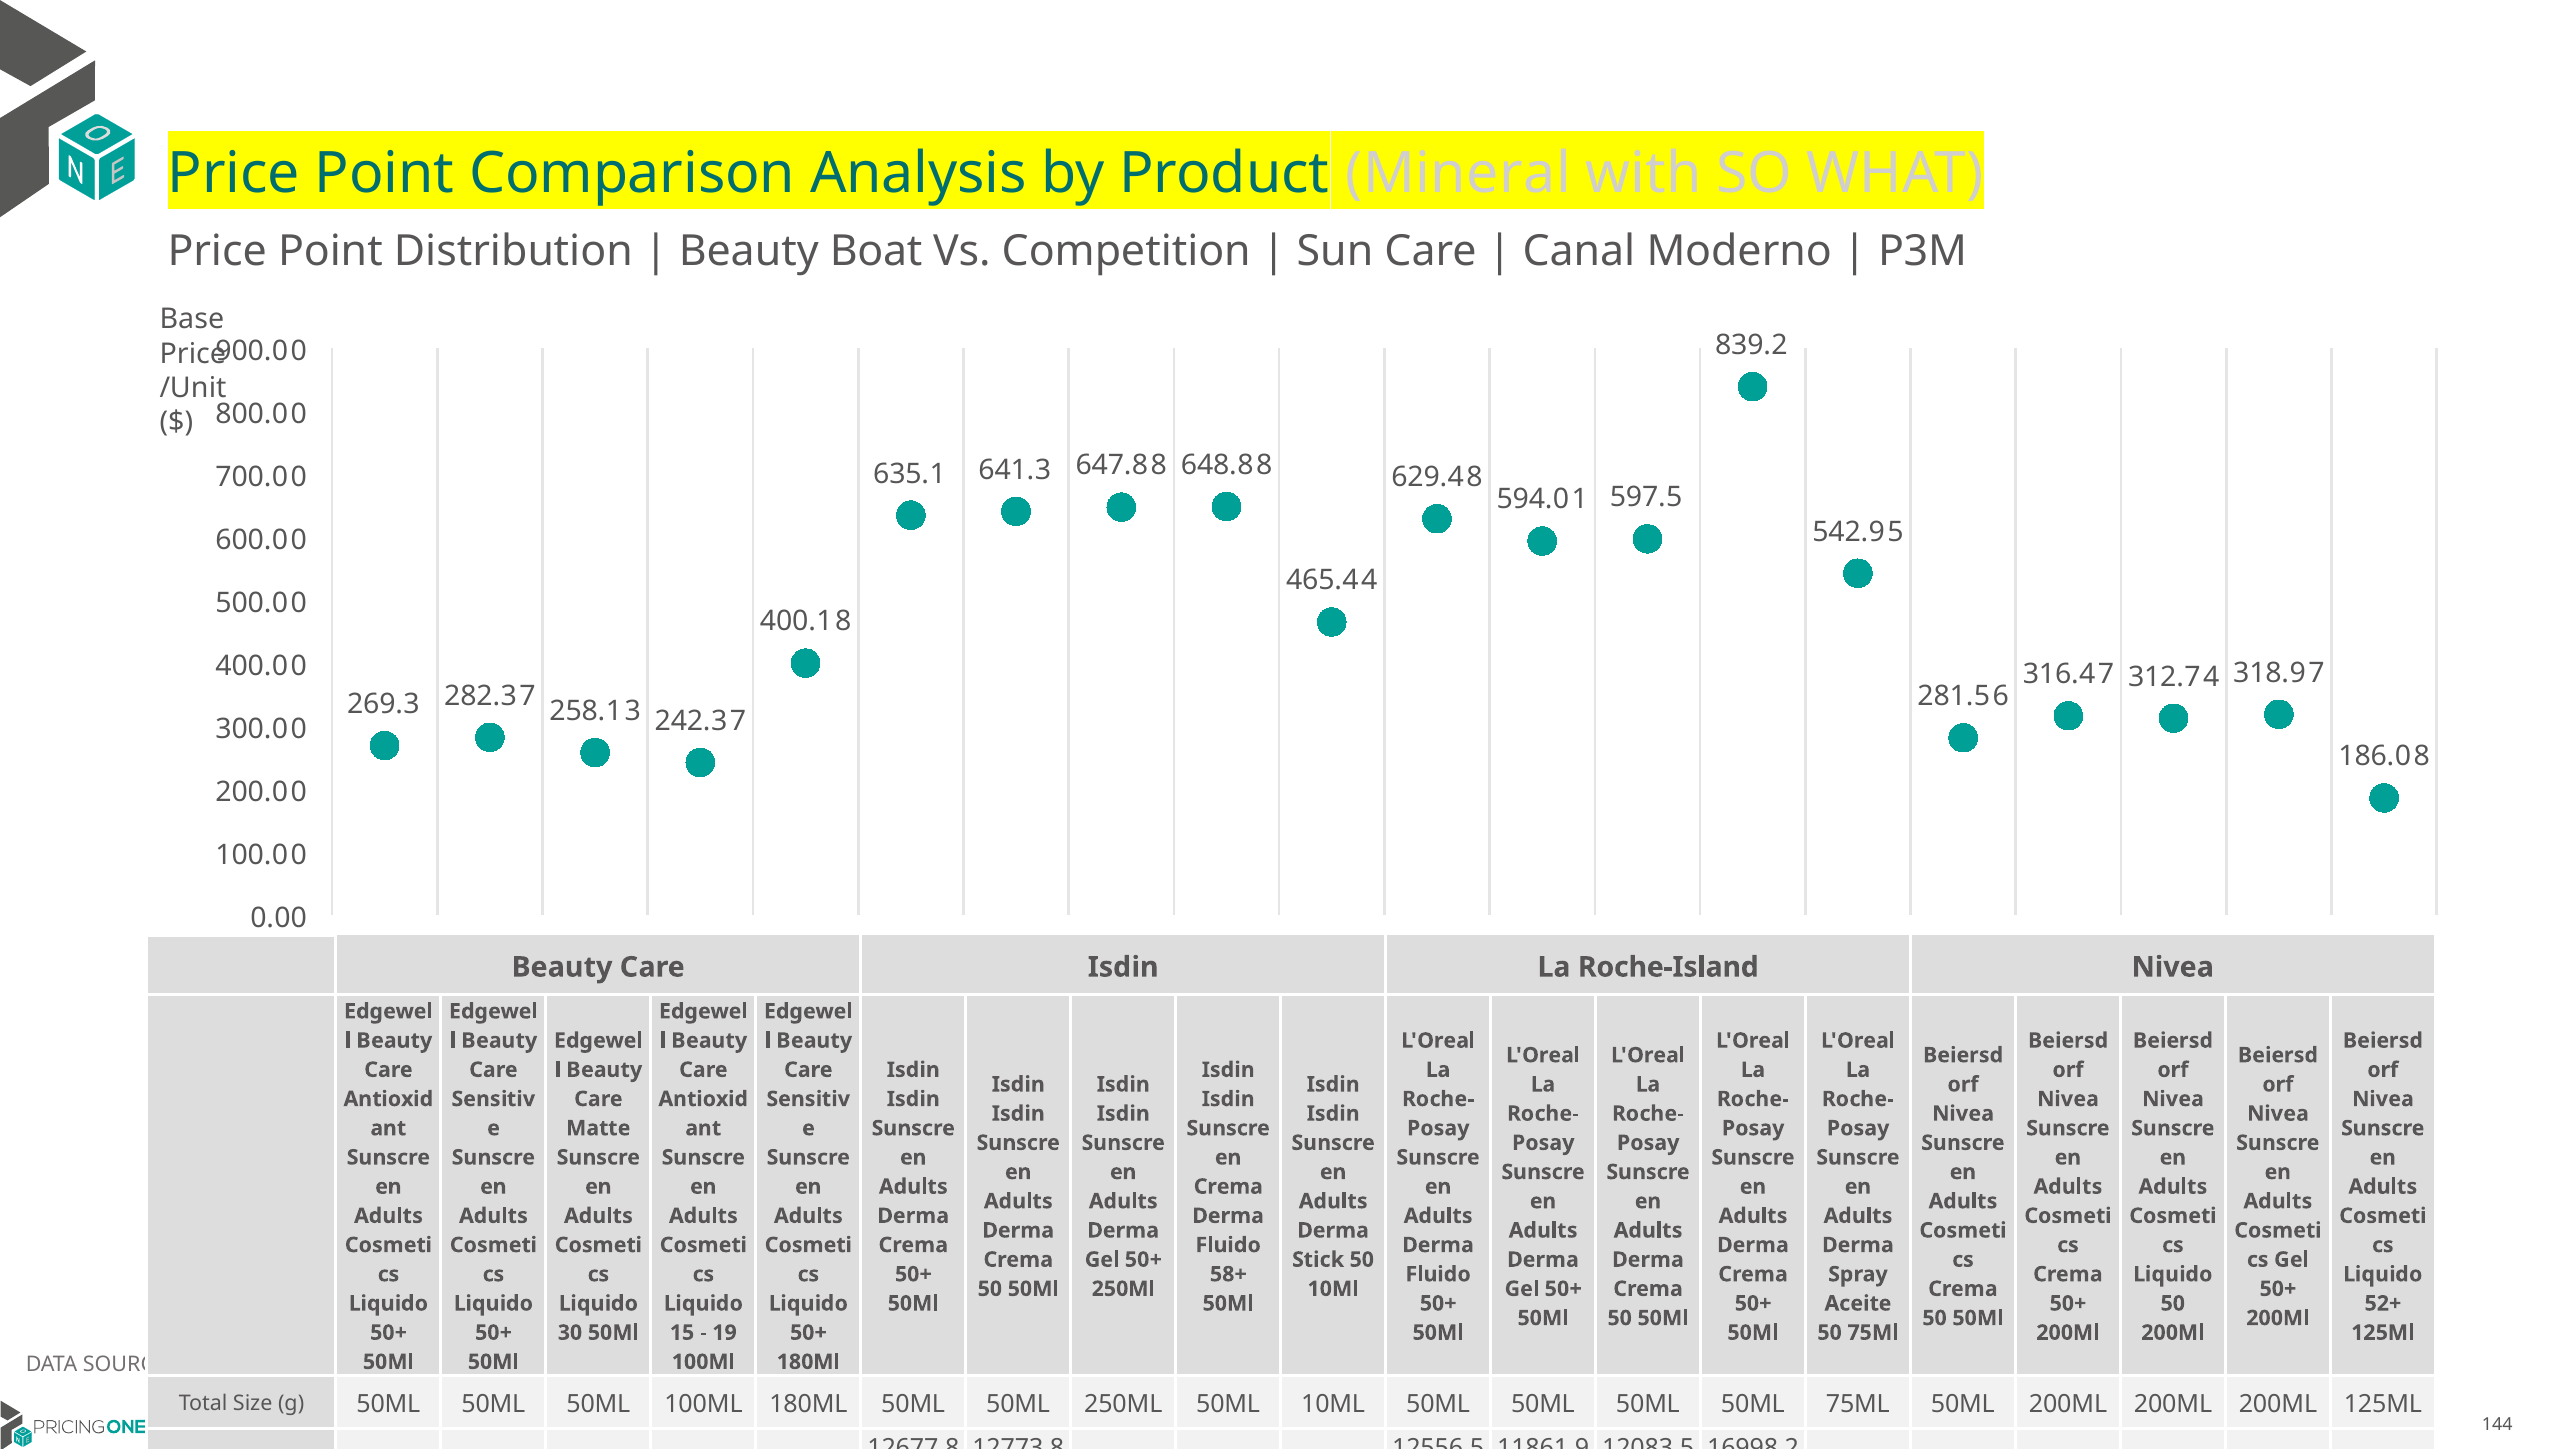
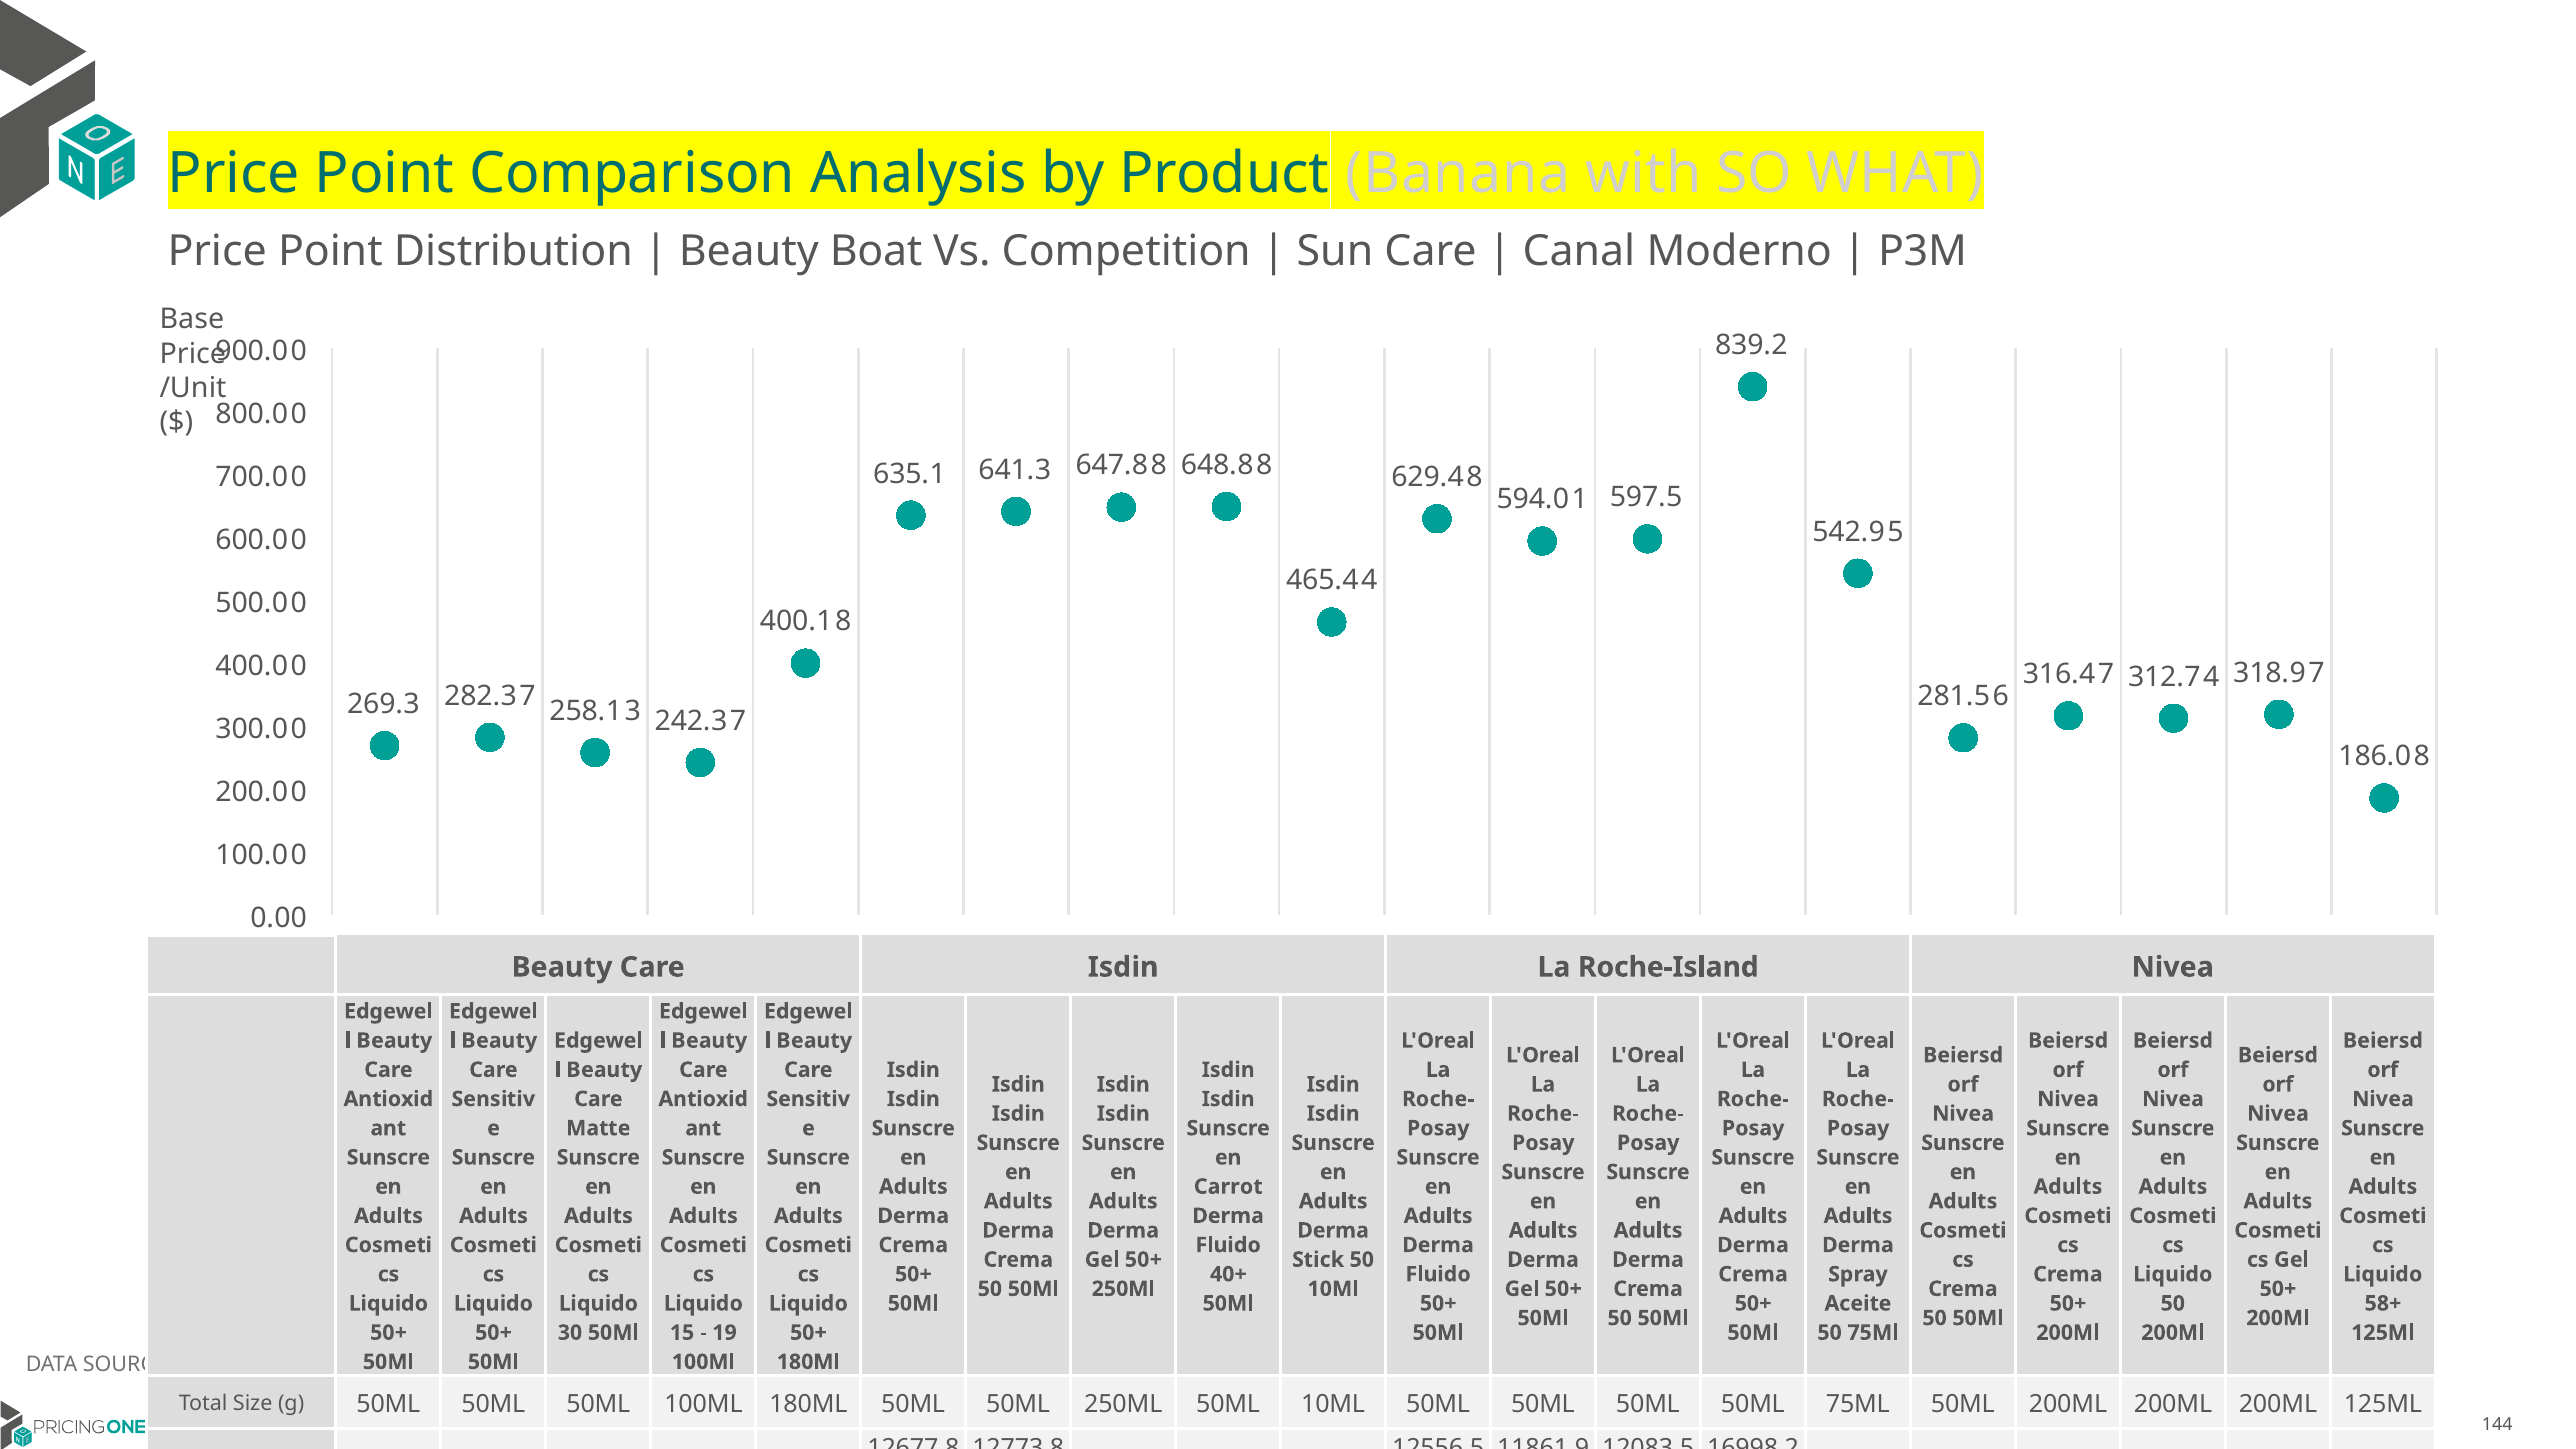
Mineral: Mineral -> Banana
Crema at (1228, 1187): Crema -> Carrot
58+: 58+ -> 40+
52+: 52+ -> 58+
